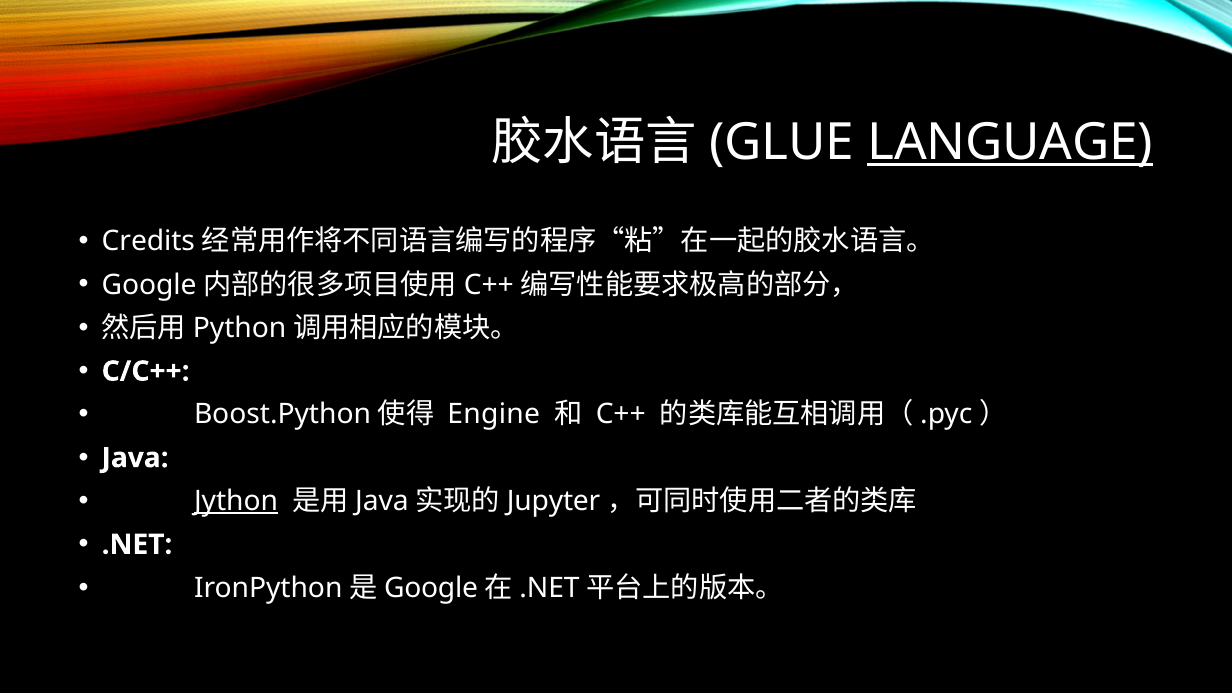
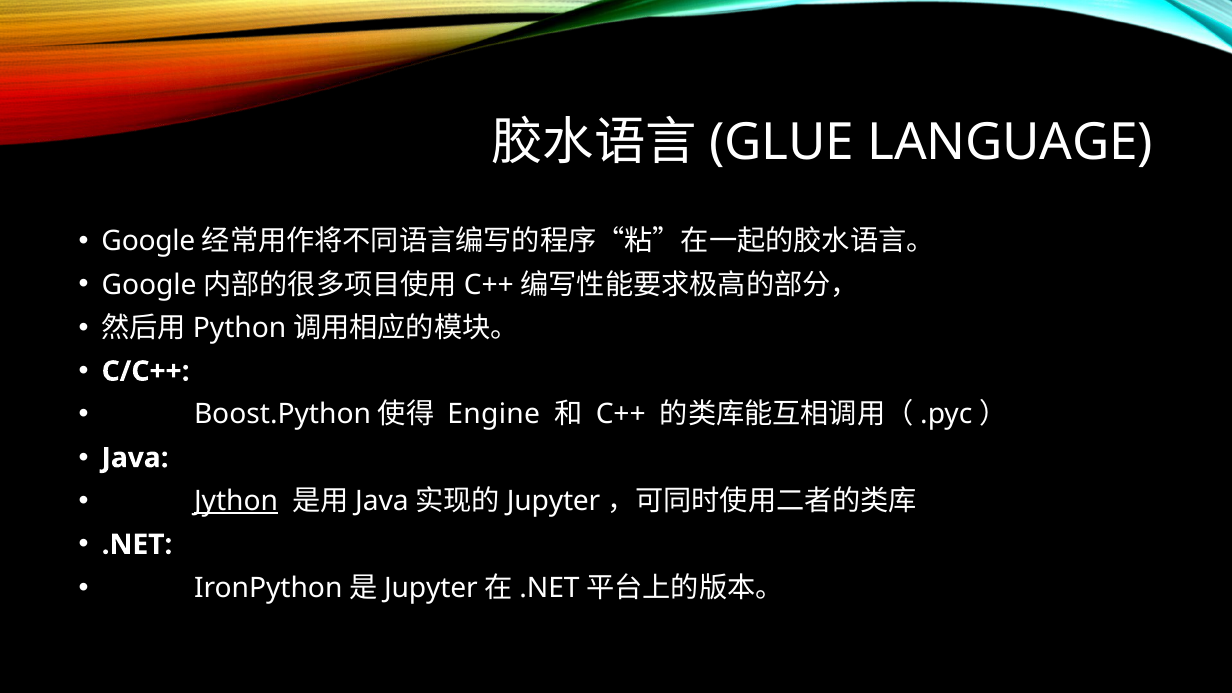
LANGUAGE underline: present -> none
Credits at (148, 241): Credits -> Google
Google at (431, 588): Google -> Jupyter
